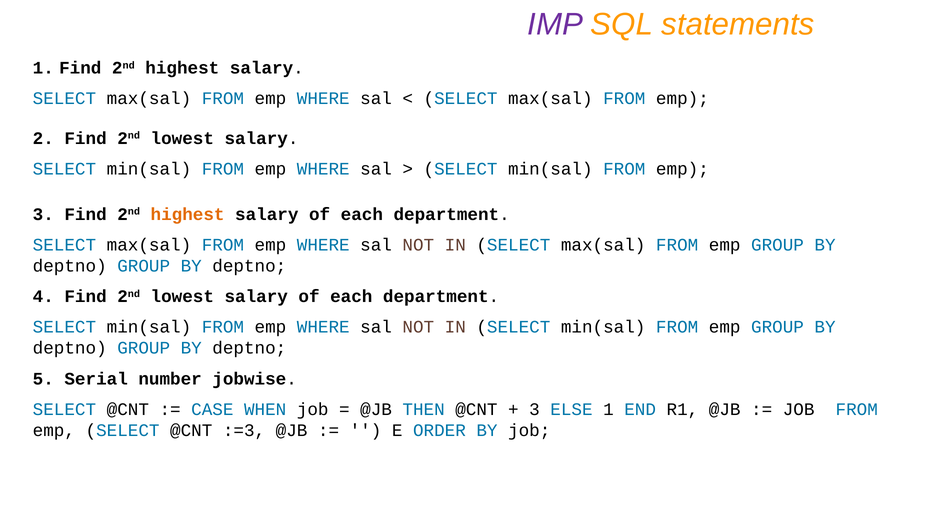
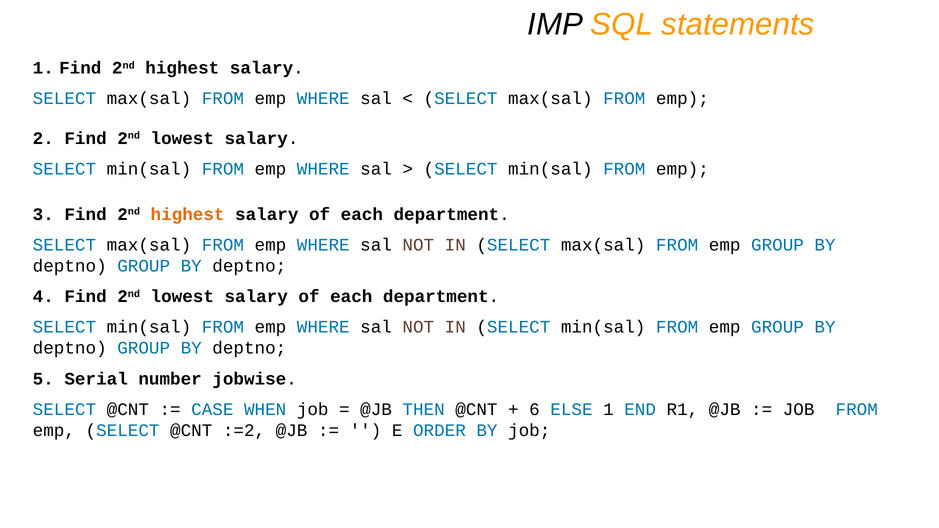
IMP colour: purple -> black
3 at (535, 410): 3 -> 6
:=3: :=3 -> :=2
